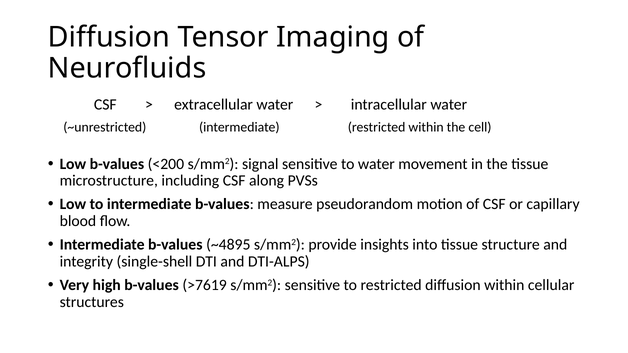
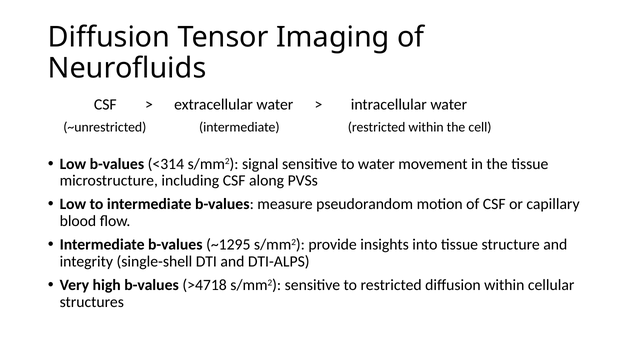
<200: <200 -> <314
~4895: ~4895 -> ~1295
>7619: >7619 -> >4718
